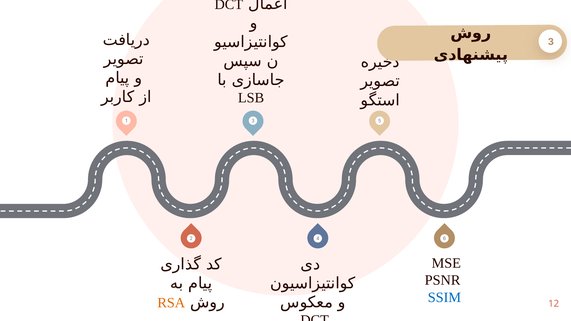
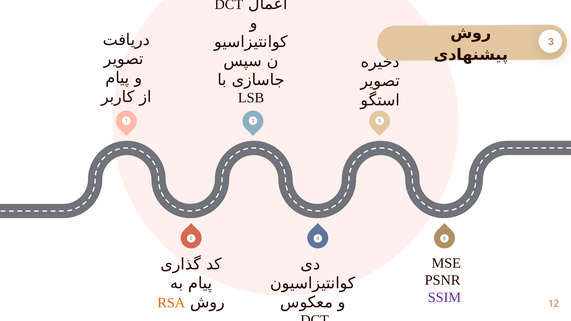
SSIM colour: blue -> purple
